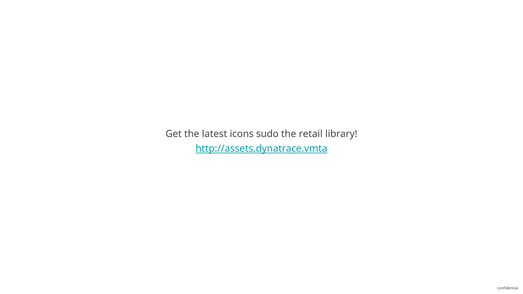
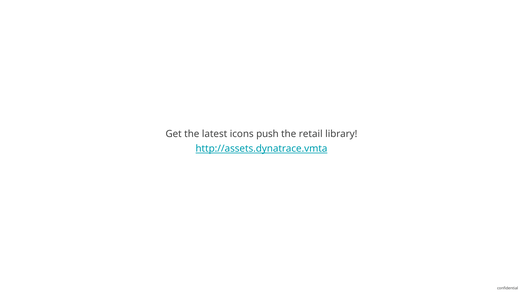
sudo: sudo -> push
